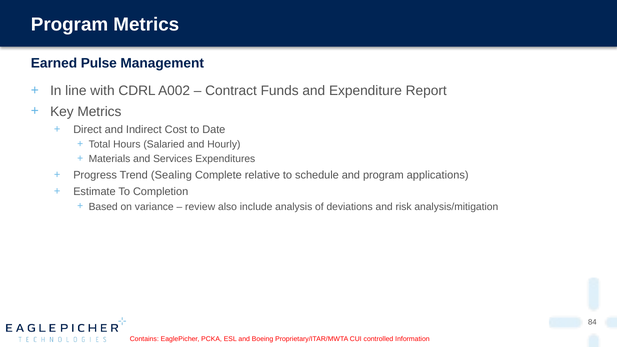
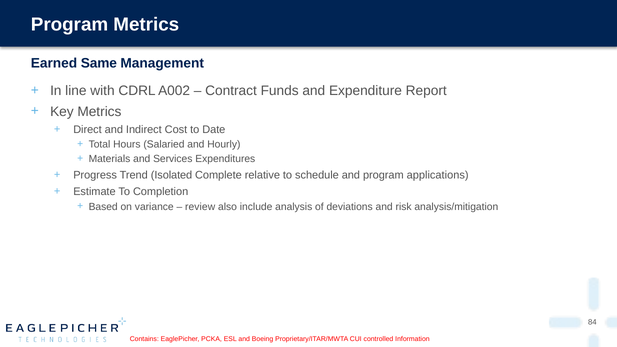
Pulse: Pulse -> Same
Sealing: Sealing -> Isolated
